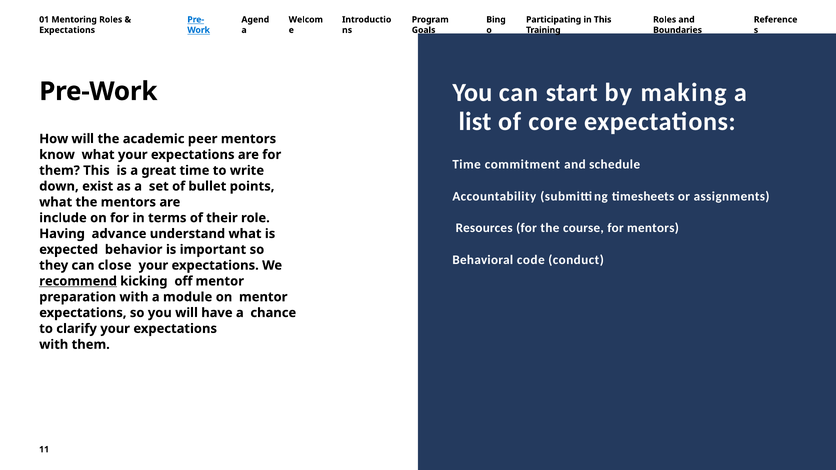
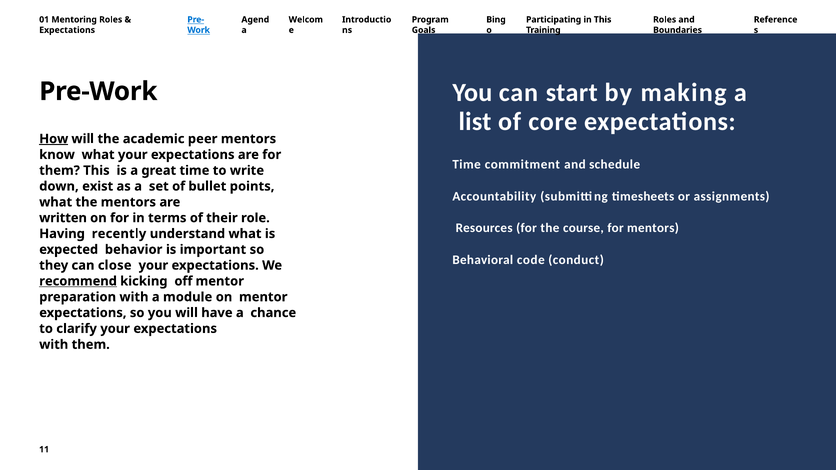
How underline: none -> present
include: include -> written
advance: advance -> recently
